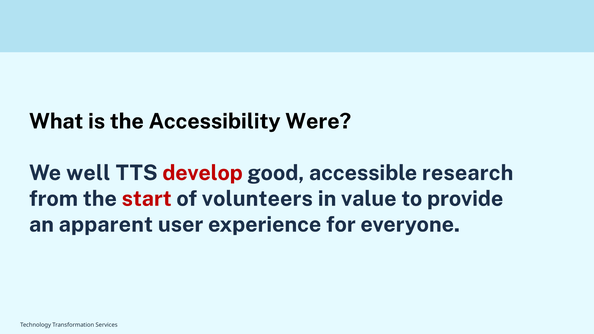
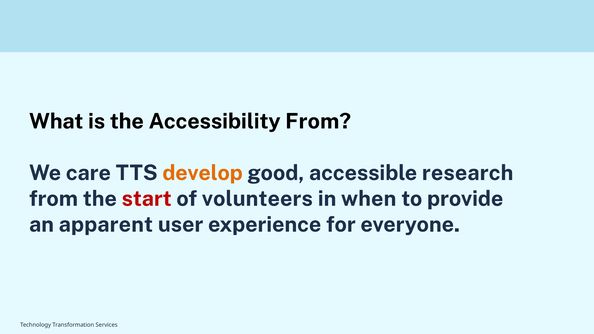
Accessibility Were: Were -> From
well: well -> care
develop colour: red -> orange
value: value -> when
